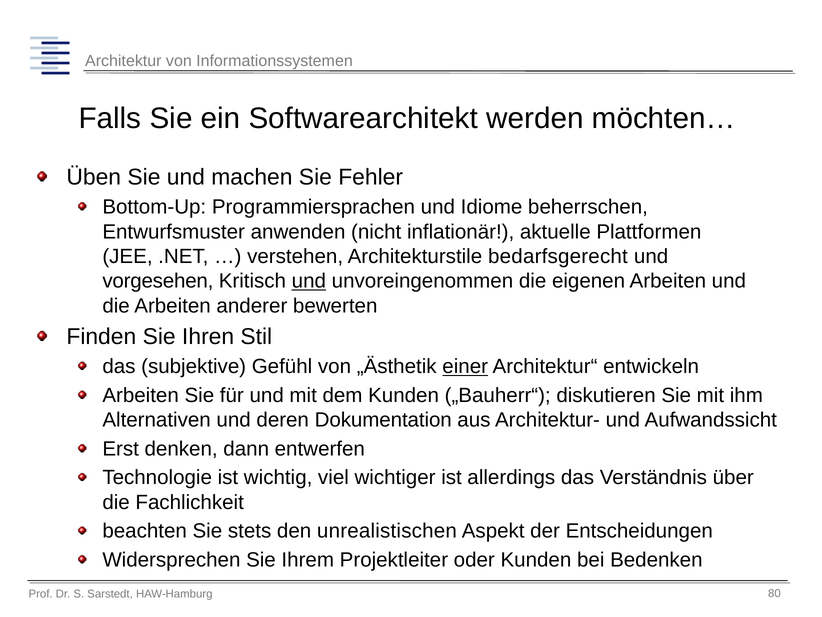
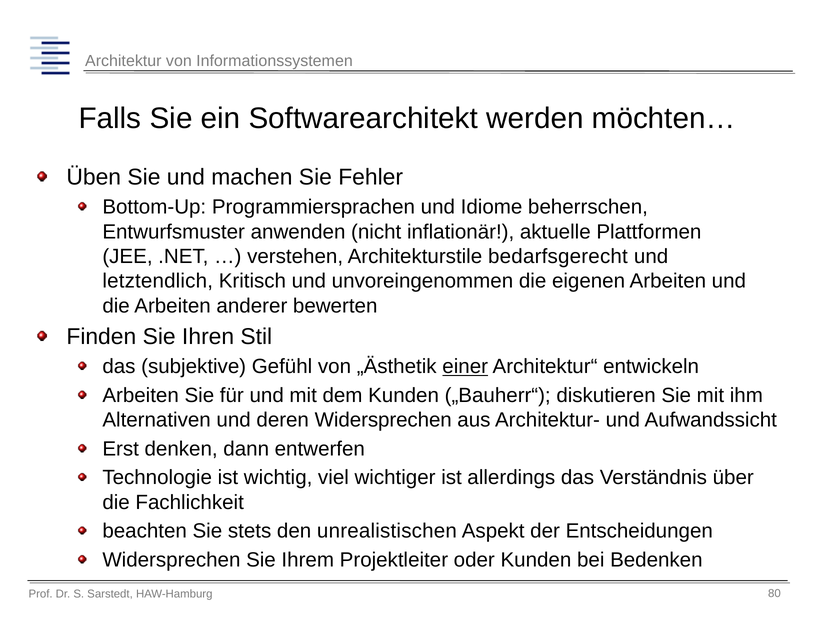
vorgesehen: vorgesehen -> letztendlich
und at (309, 281) underline: present -> none
deren Dokumentation: Dokumentation -> Widersprechen
